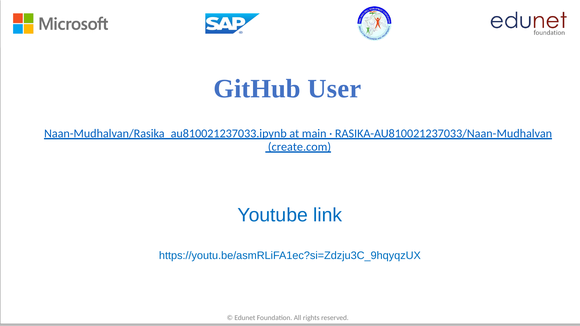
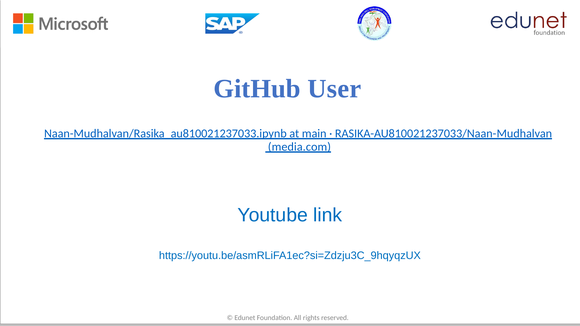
create.com: create.com -> media.com
